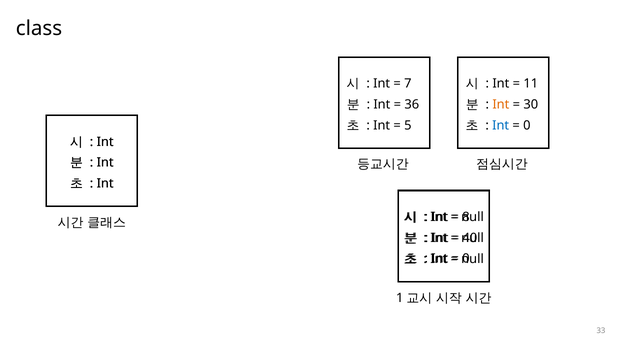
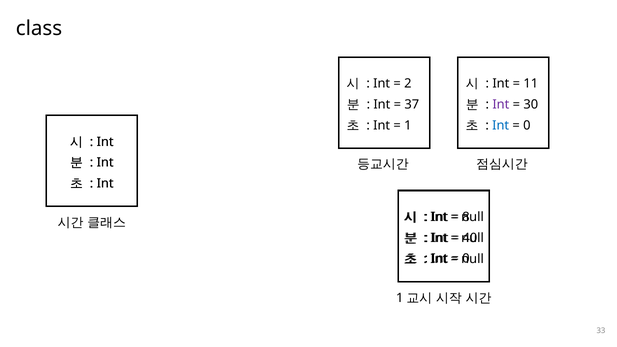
7: 7 -> 2
36: 36 -> 37
Int at (501, 105) colour: orange -> purple
5: 5 -> 1
